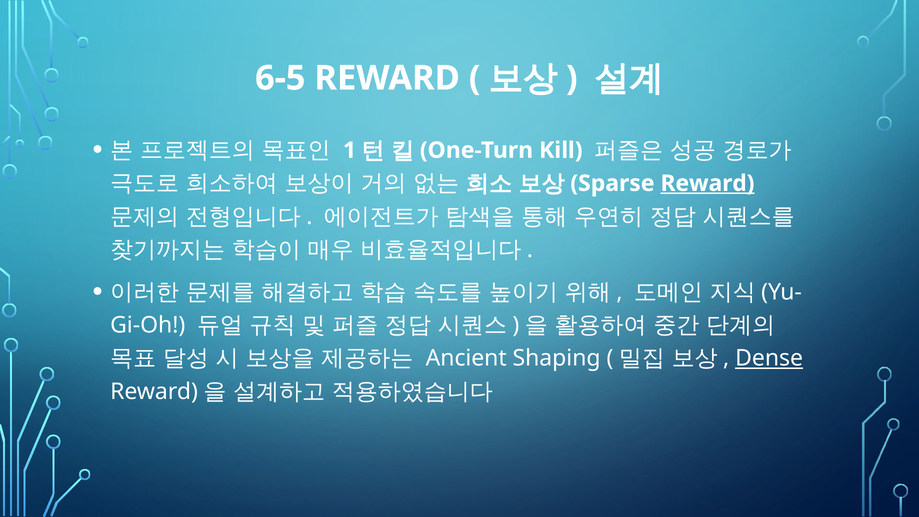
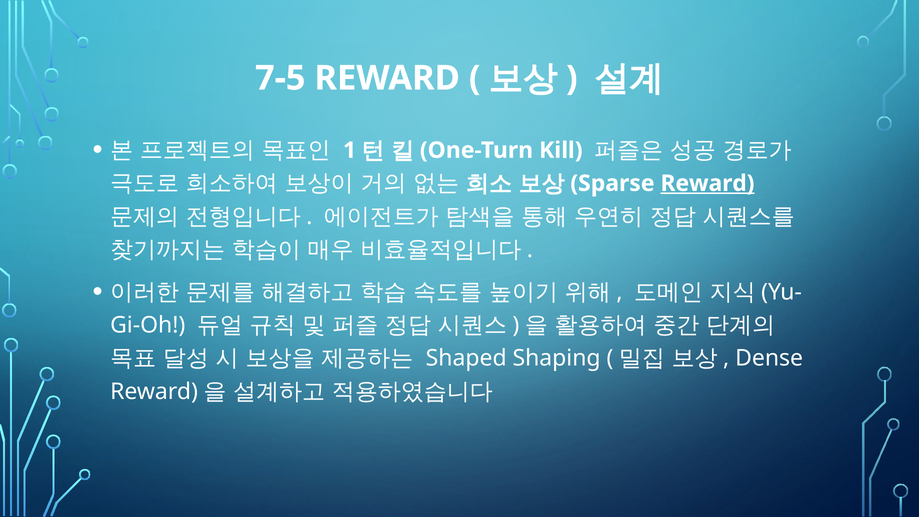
6-5: 6-5 -> 7-5
Ancient: Ancient -> Shaped
Dense underline: present -> none
